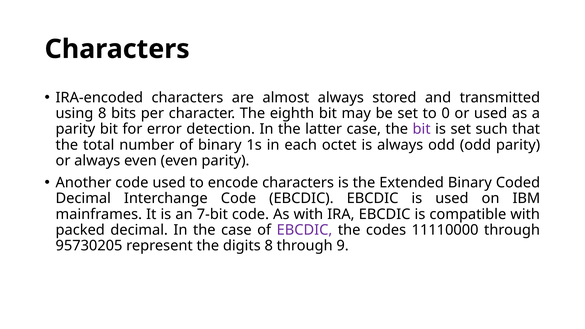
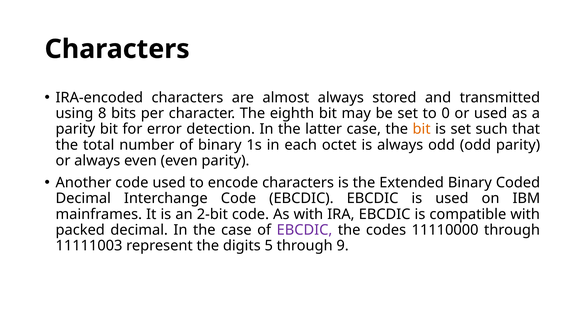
bit at (422, 129) colour: purple -> orange
7-bit: 7-bit -> 2-bit
95730205: 95730205 -> 11111003
digits 8: 8 -> 5
